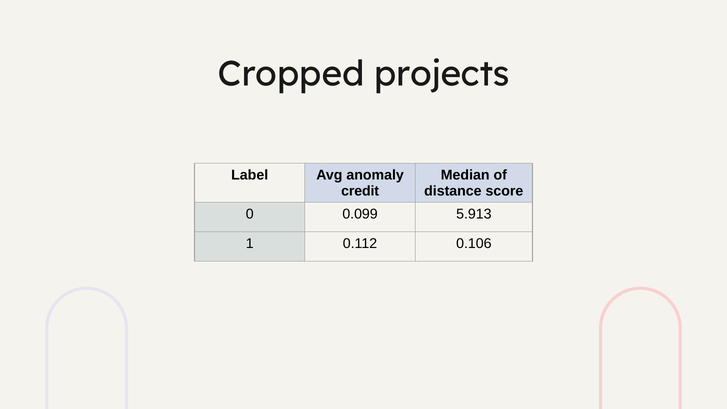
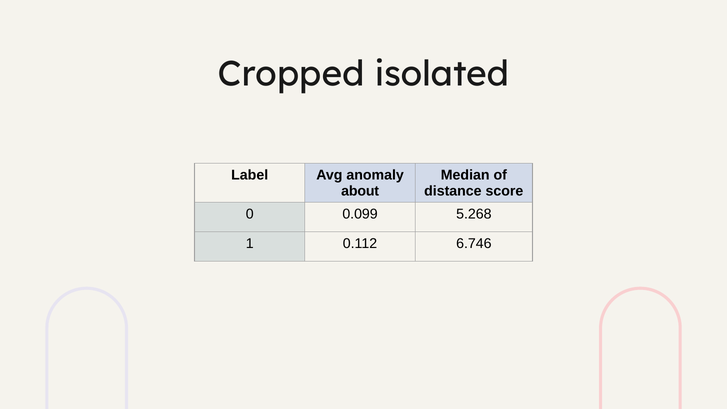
projects: projects -> isolated
credit: credit -> about
5.913: 5.913 -> 5.268
0.106: 0.106 -> 6.746
